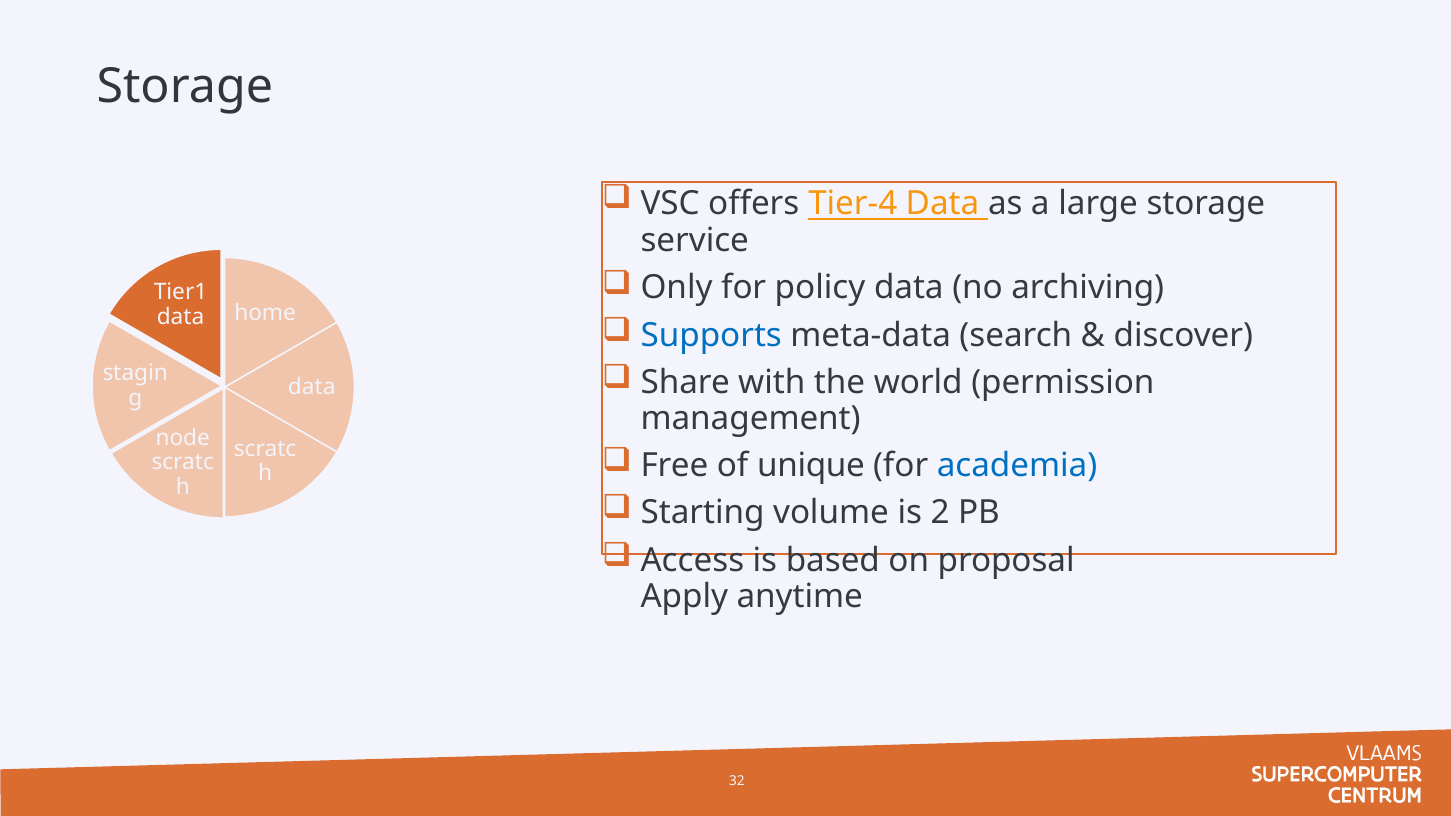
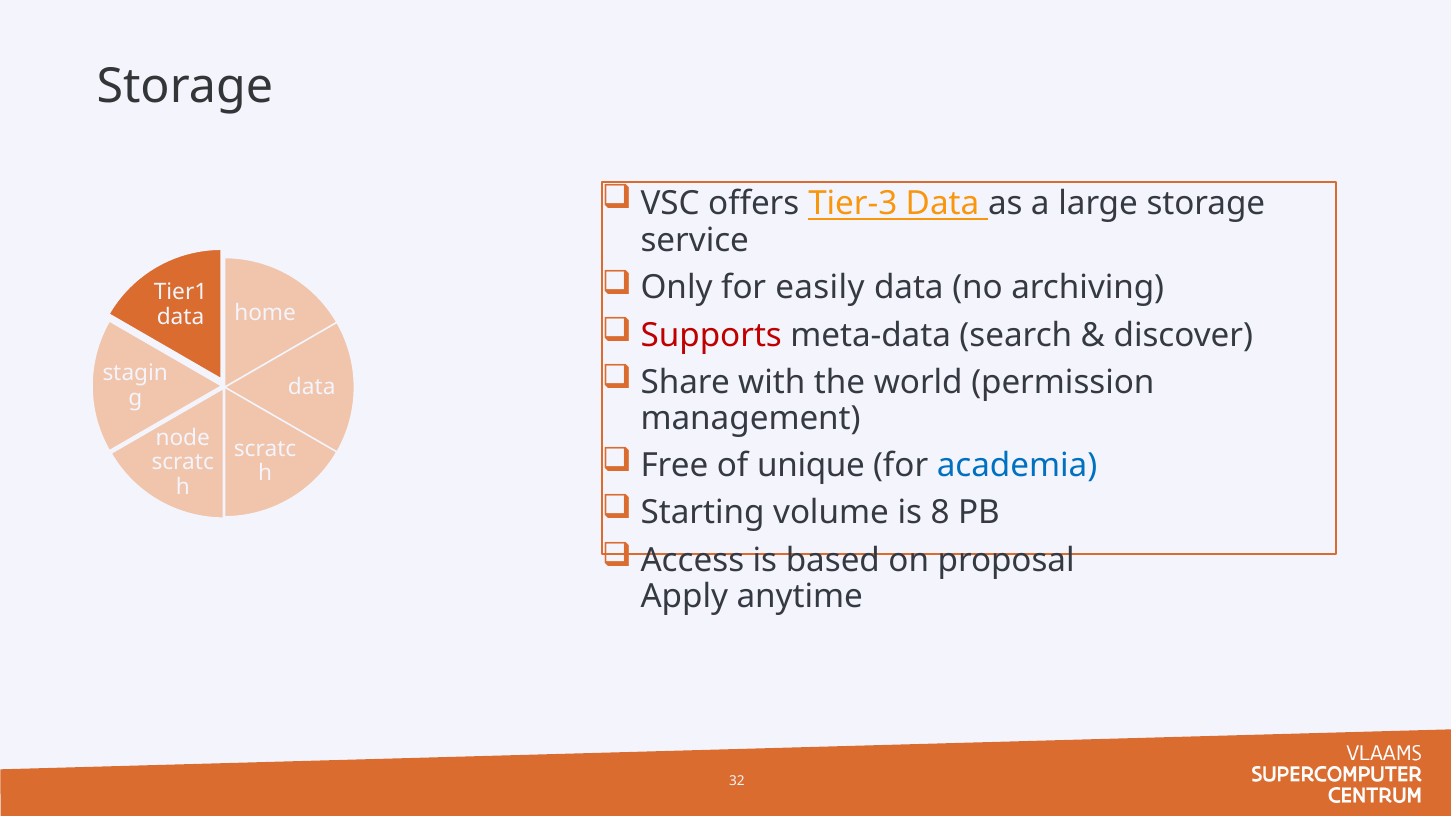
Tier-4: Tier-4 -> Tier-3
policy: policy -> easily
Supports colour: blue -> red
2: 2 -> 8
